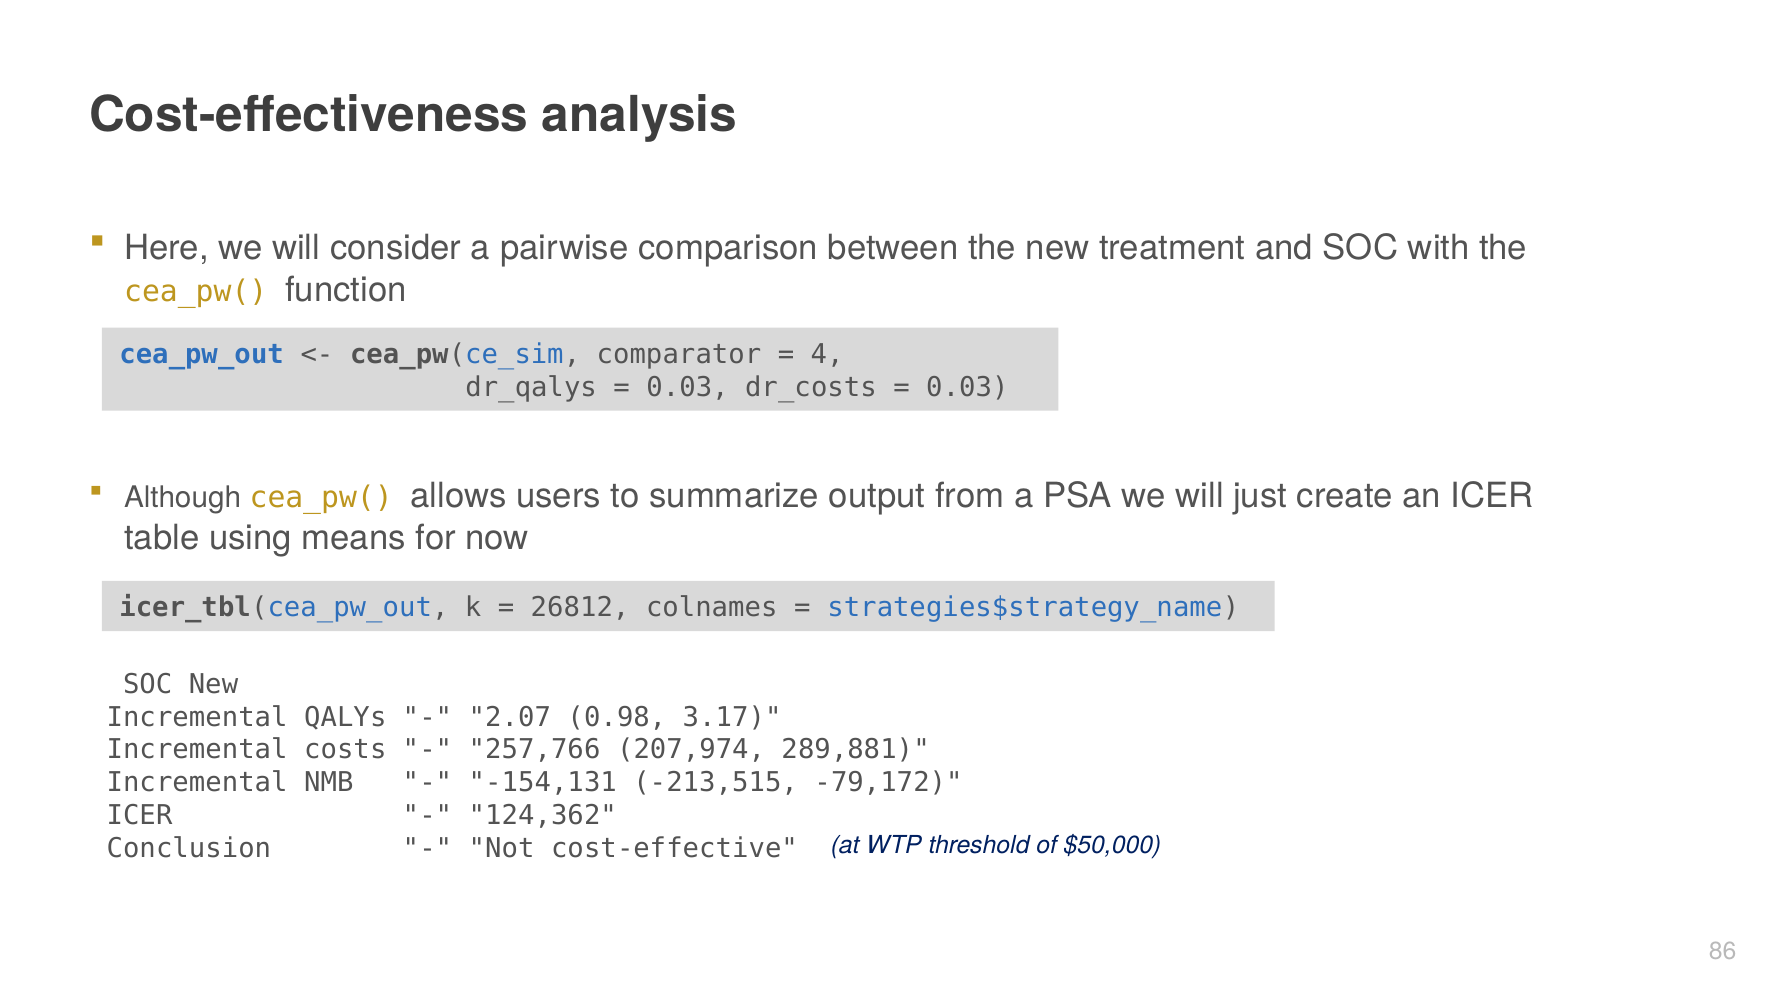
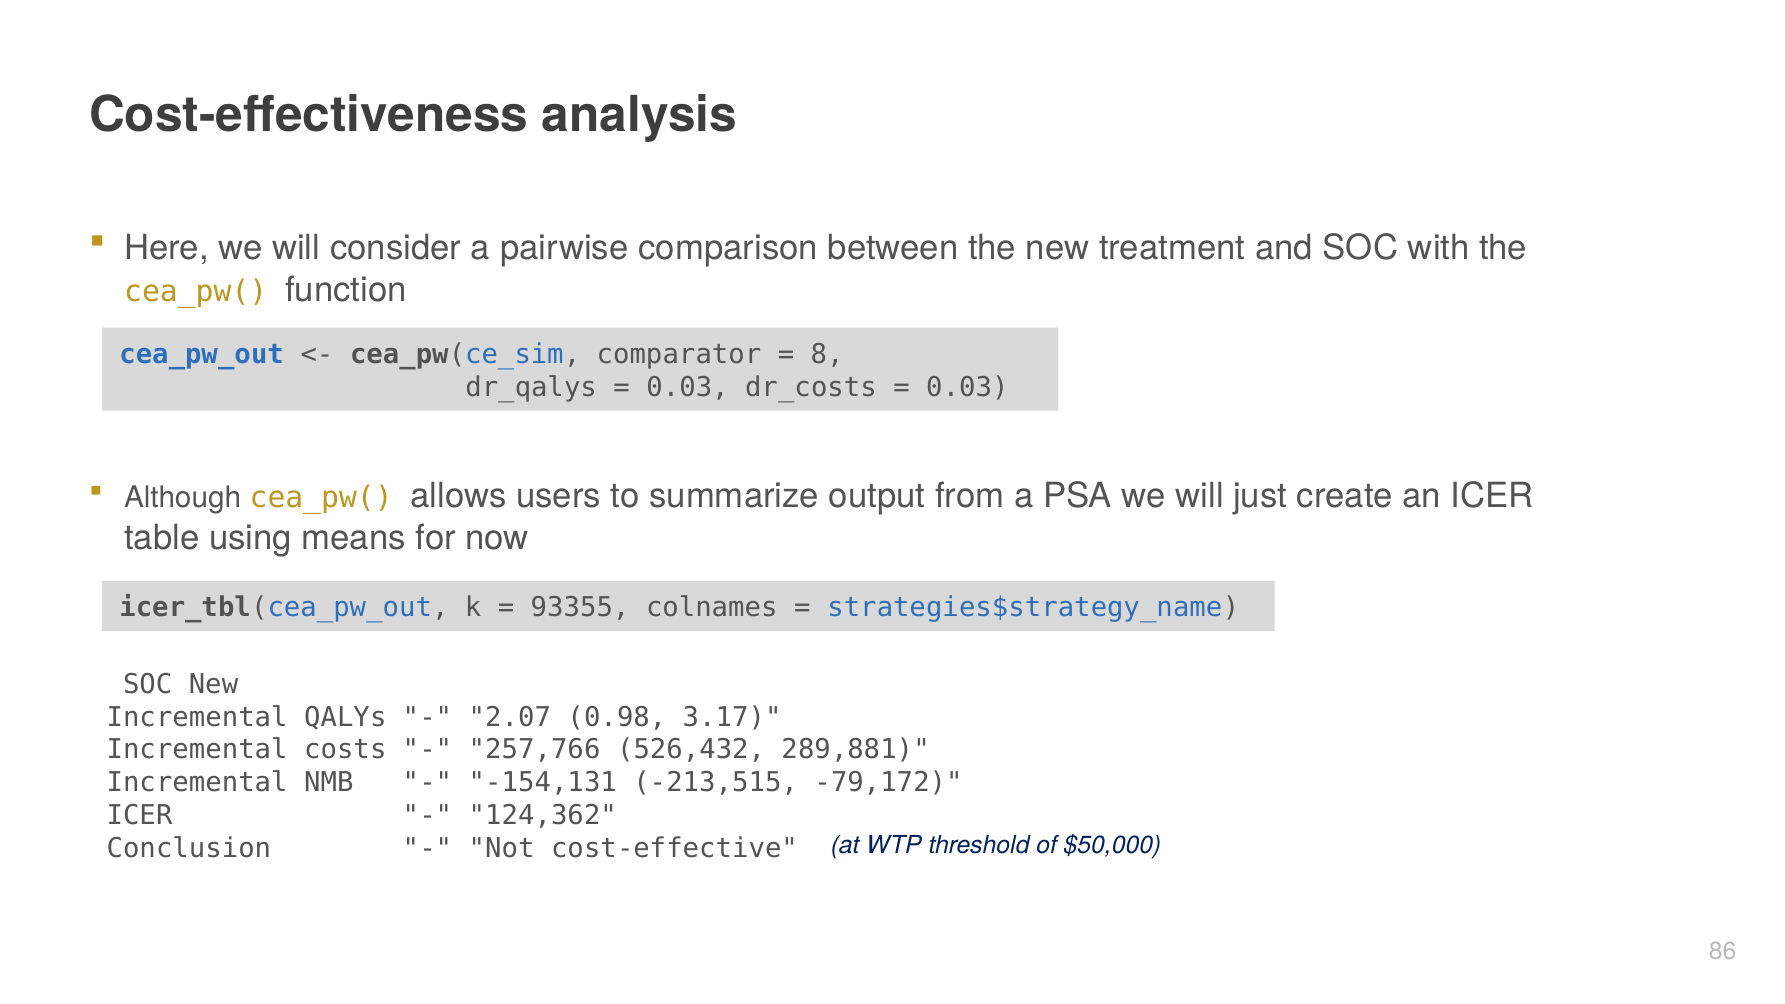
4: 4 -> 8
26812: 26812 -> 93355
207,974: 207,974 -> 526,432
